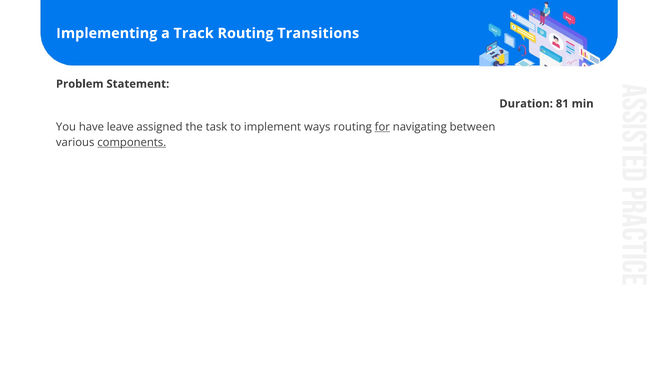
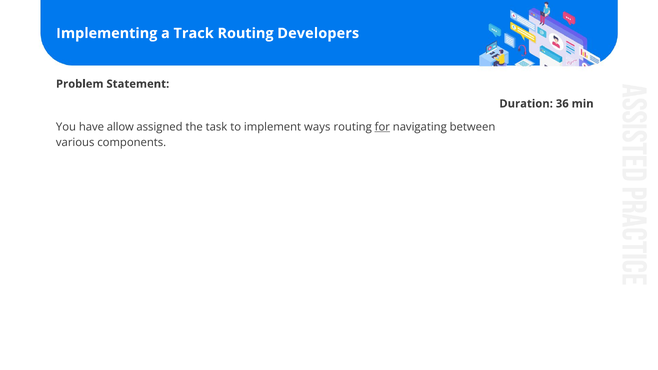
Transitions: Transitions -> Developers
81: 81 -> 36
leave: leave -> allow
components underline: present -> none
